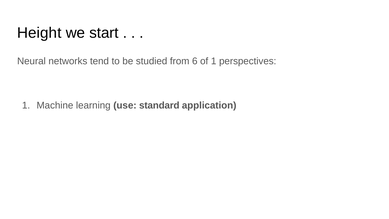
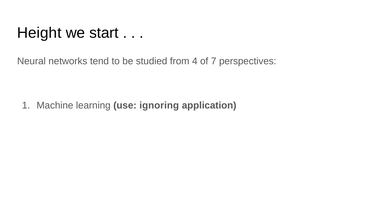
6: 6 -> 4
of 1: 1 -> 7
standard: standard -> ignoring
